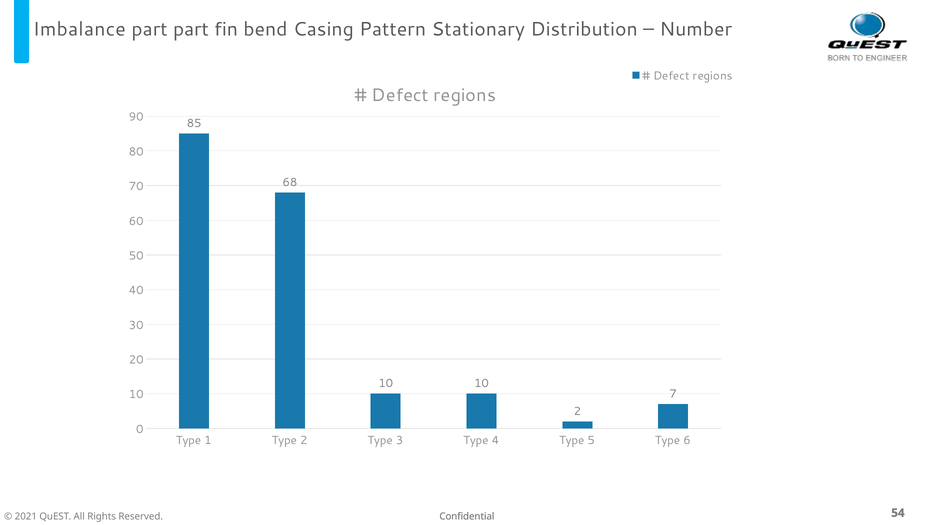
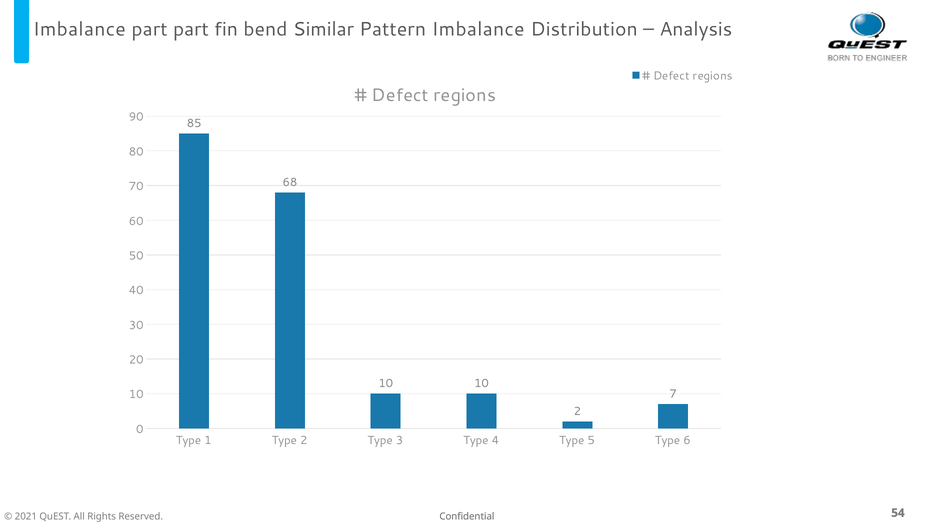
Casing: Casing -> Similar
Pattern Stationary: Stationary -> Imbalance
Number: Number -> Analysis
